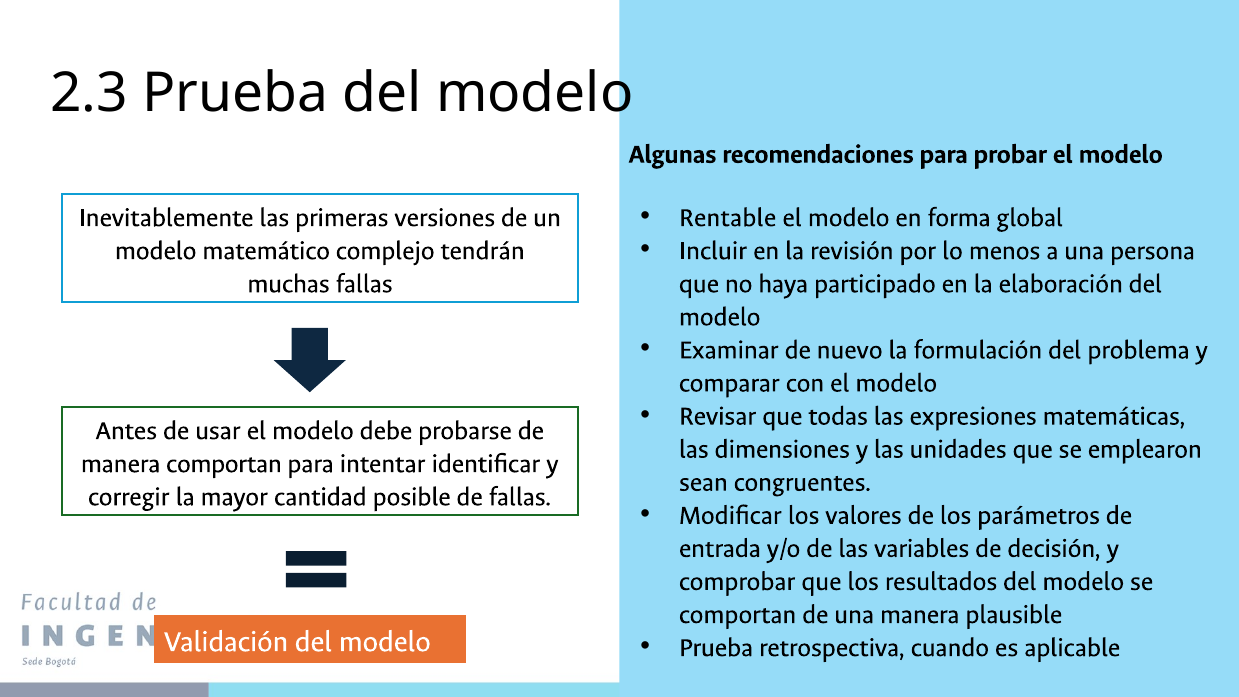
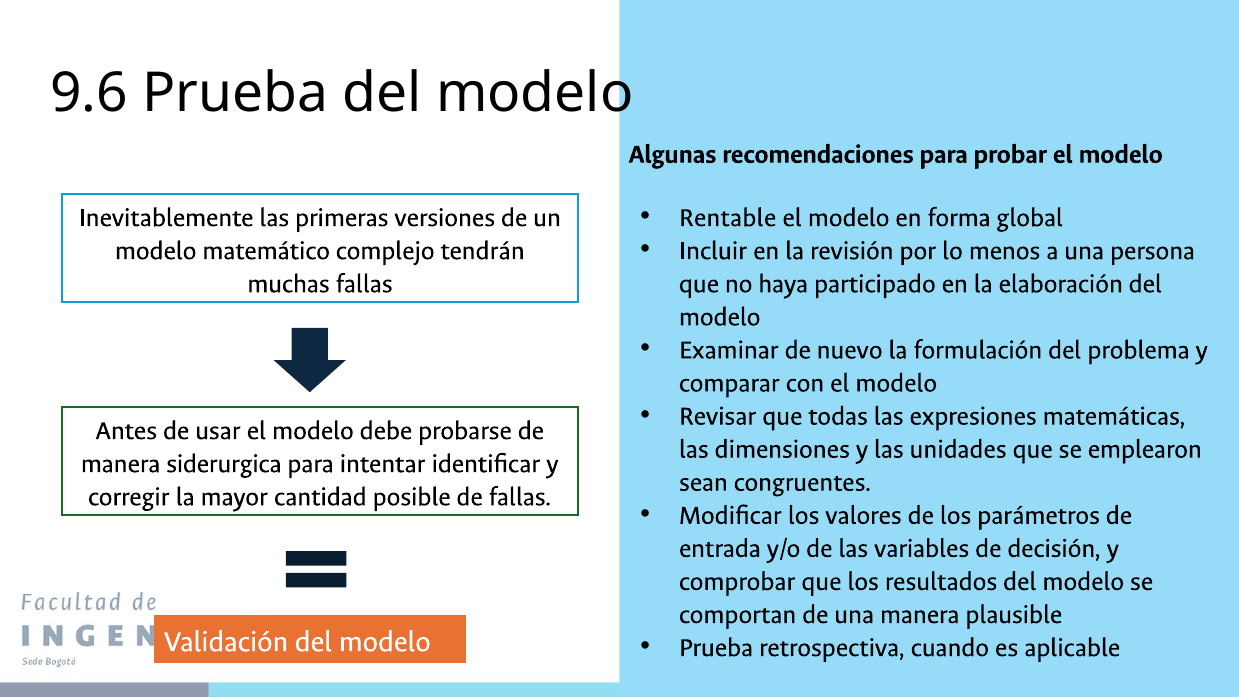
2.3: 2.3 -> 9.6
manera comportan: comportan -> siderurgica
